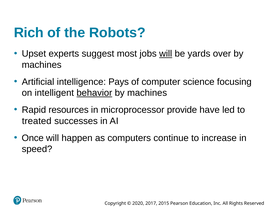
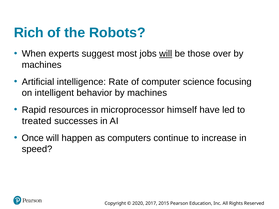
Upset: Upset -> When
yards: yards -> those
Pays: Pays -> Rate
behavior underline: present -> none
provide: provide -> himself
